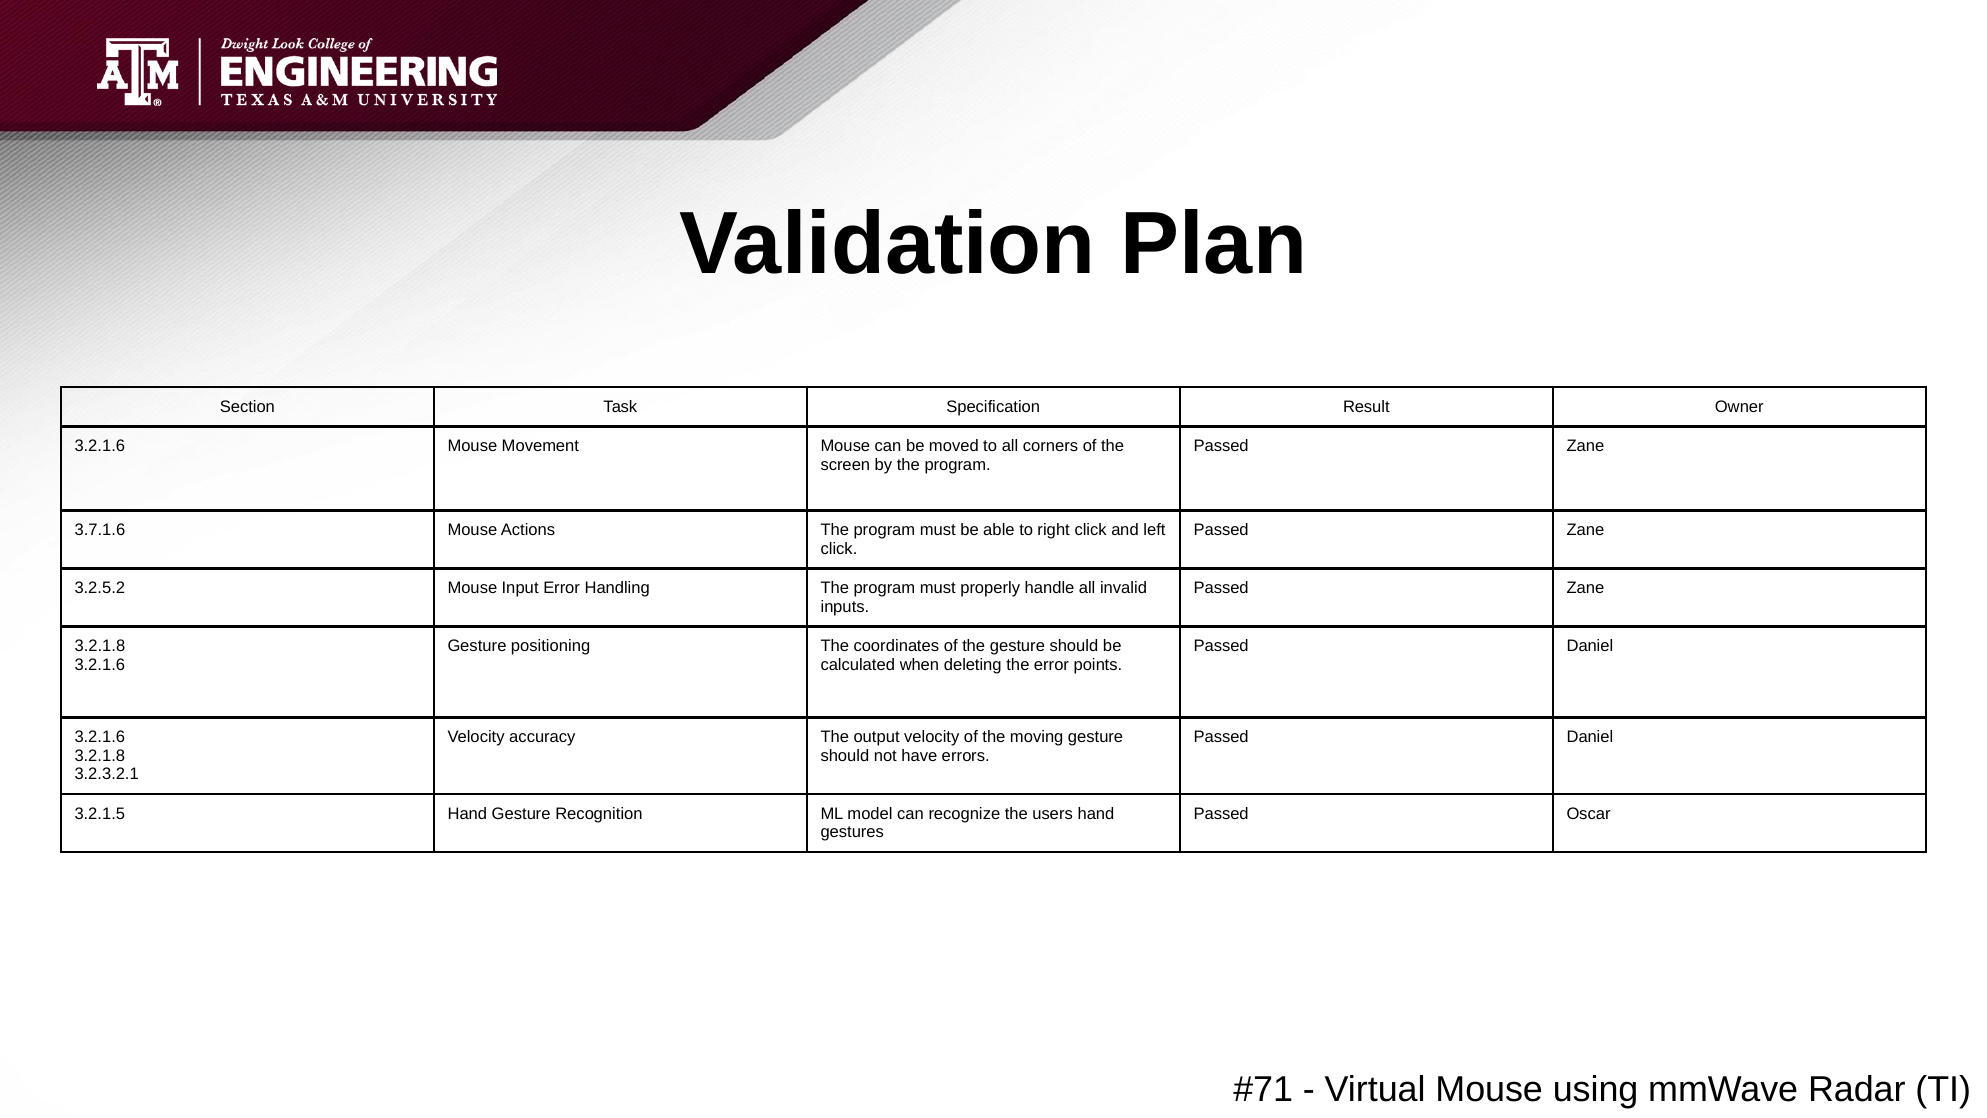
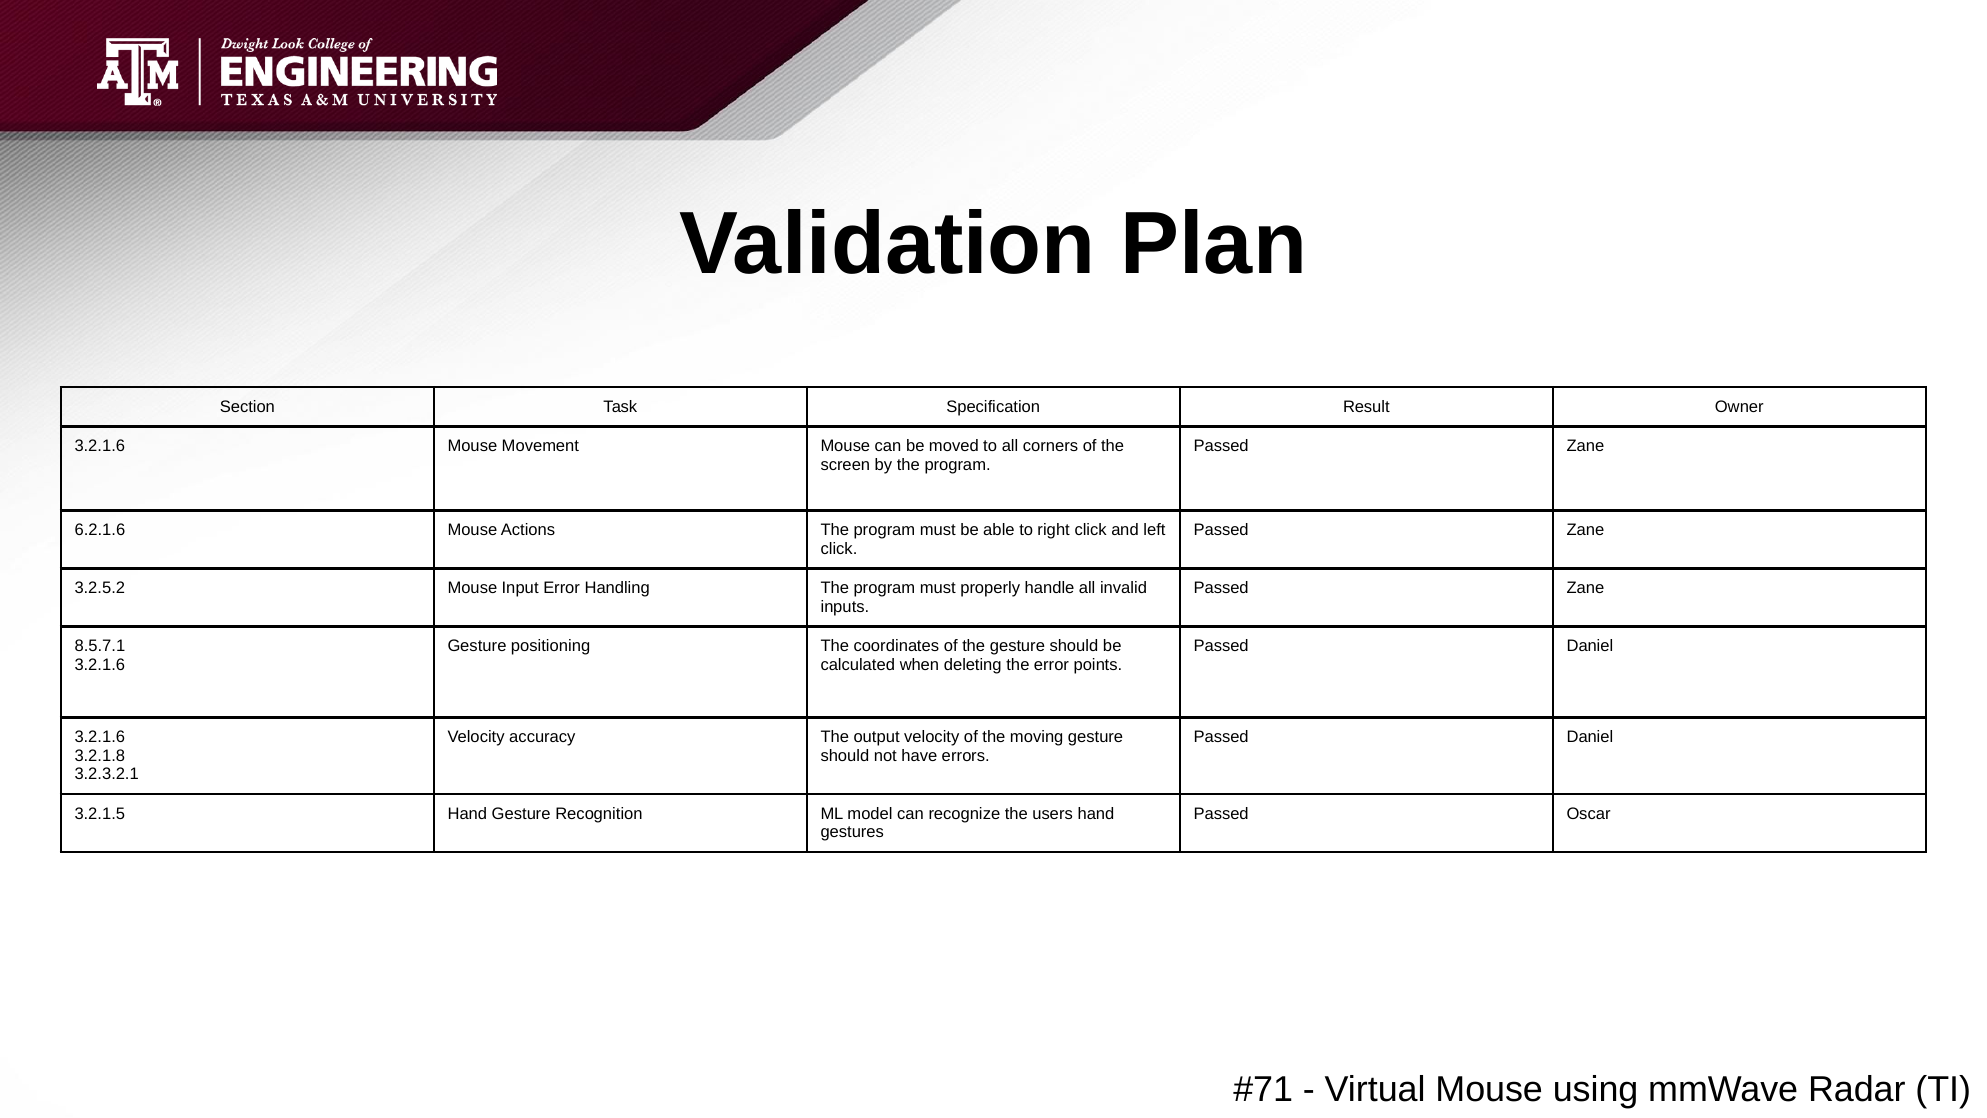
3.7.1.6: 3.7.1.6 -> 6.2.1.6
3.2.1.8 at (100, 646): 3.2.1.8 -> 8.5.7.1
